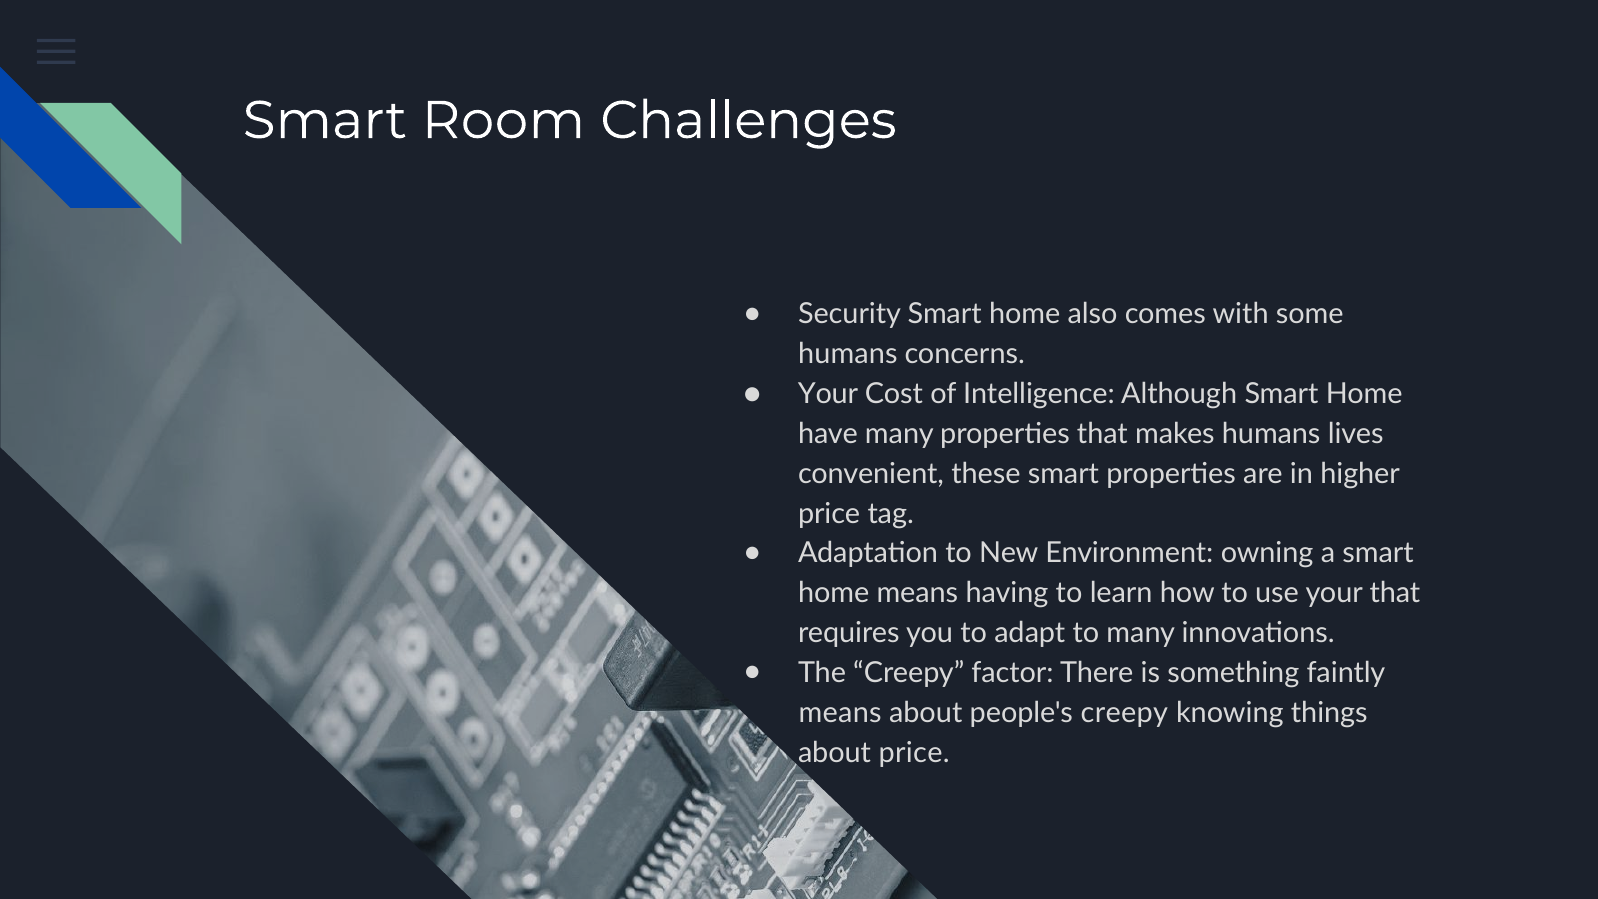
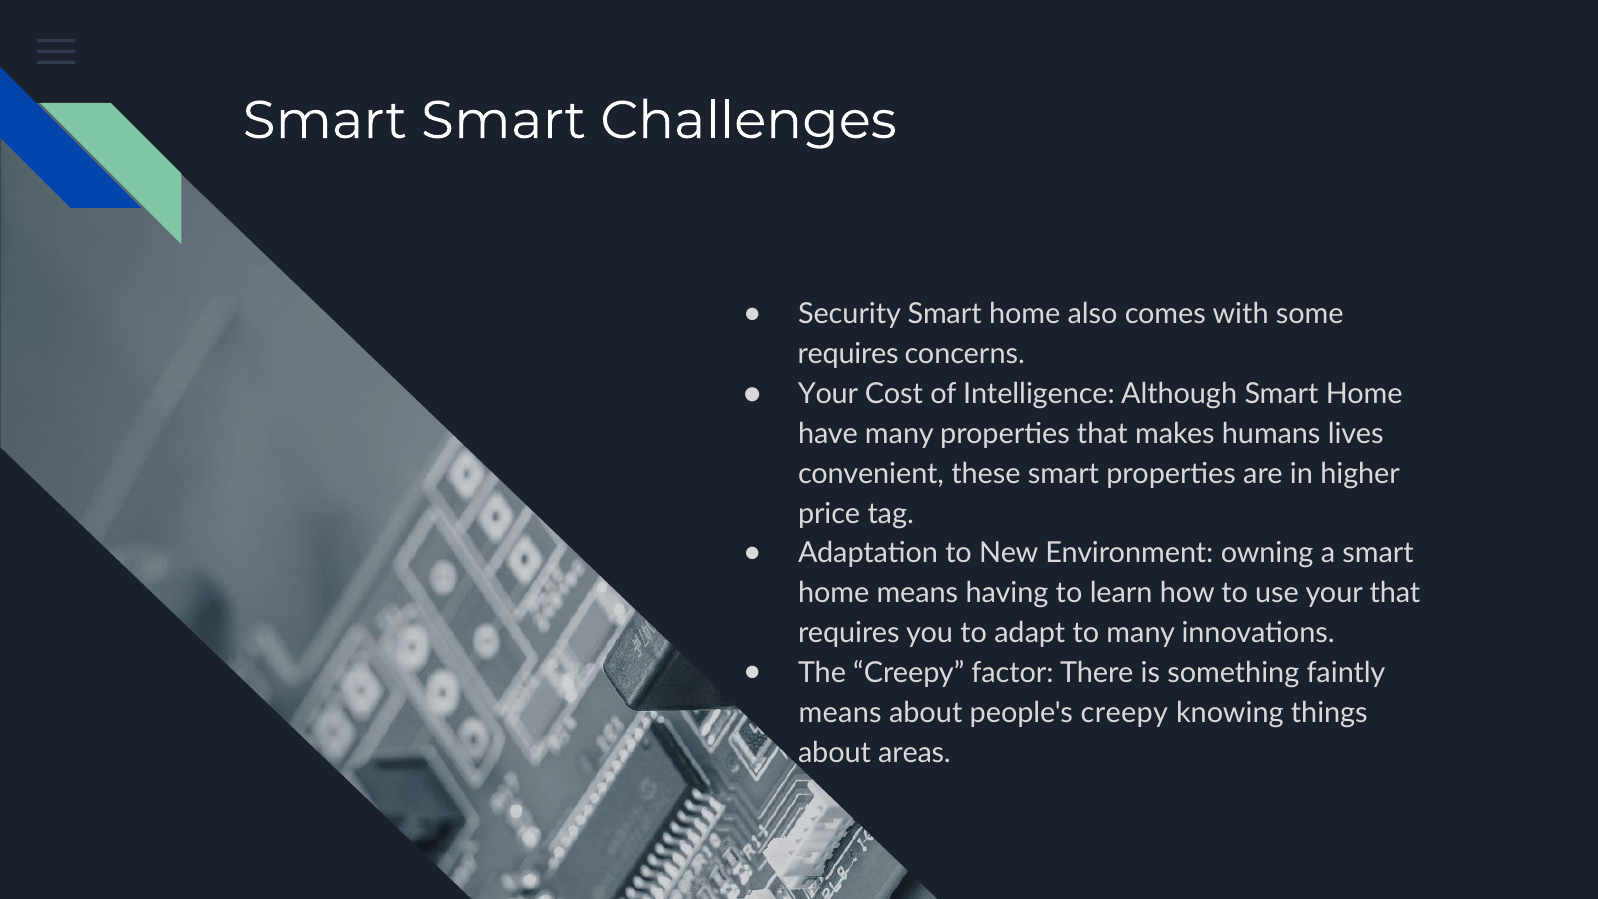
Smart Room: Room -> Smart
humans at (848, 354): humans -> requires
about price: price -> areas
